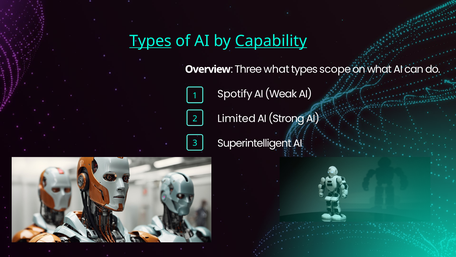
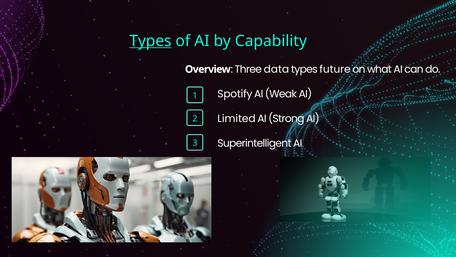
Capability underline: present -> none
Three what: what -> data
scope: scope -> future
